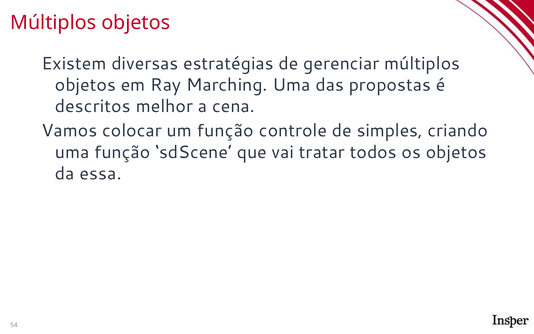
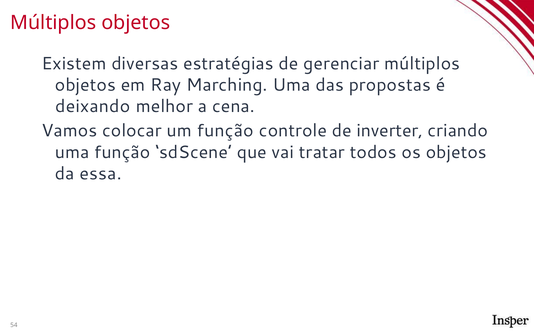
descritos: descritos -> deixando
simples: simples -> inverter
